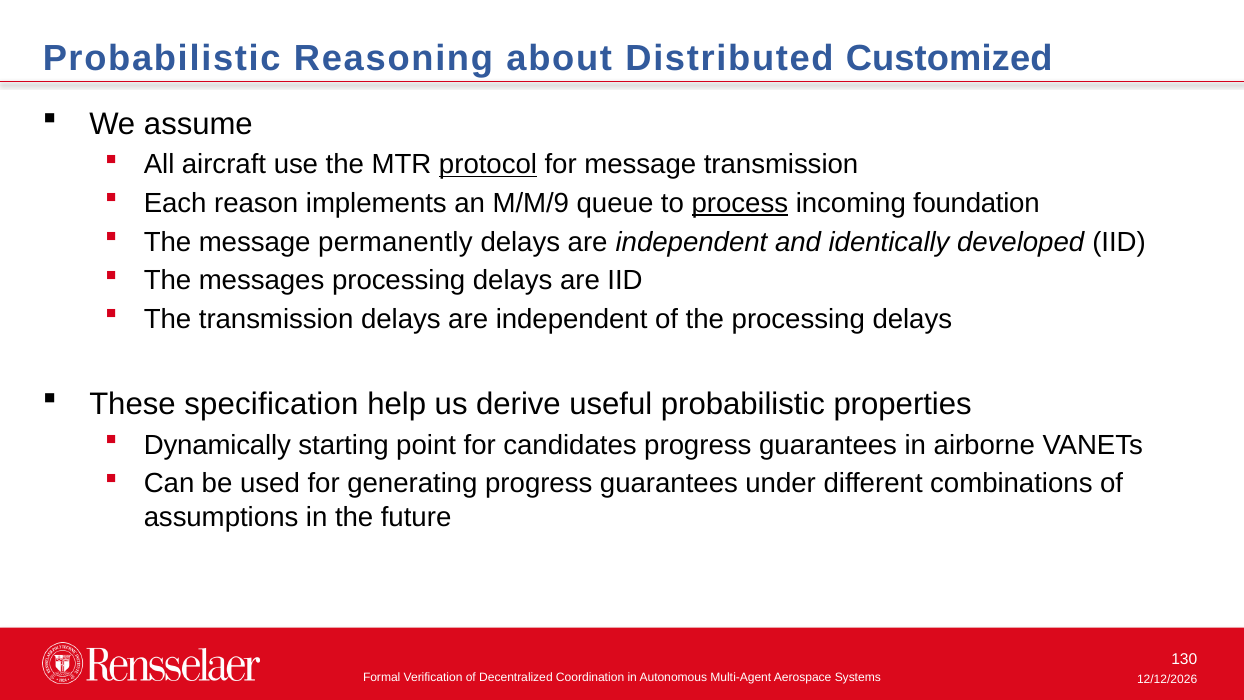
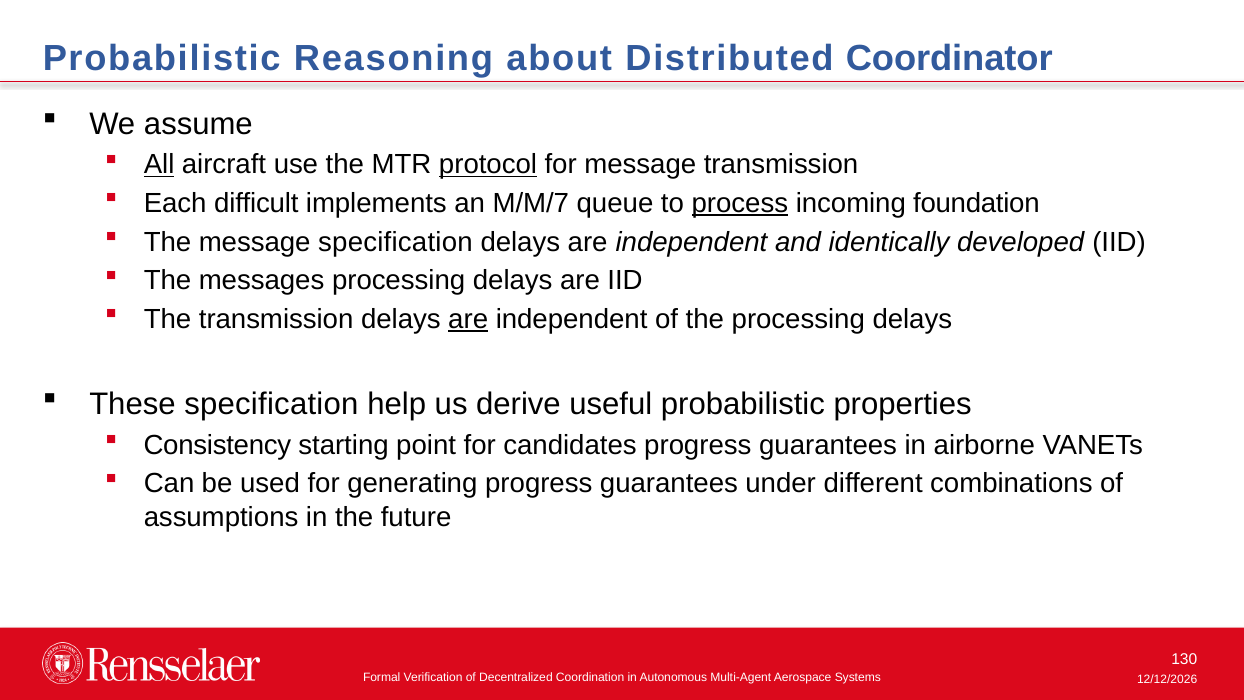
Customized: Customized -> Coordinator
All underline: none -> present
reason: reason -> difficult
M/M/9: M/M/9 -> M/M/7
message permanently: permanently -> specification
are at (468, 319) underline: none -> present
Dynamically: Dynamically -> Consistency
